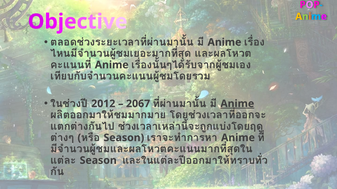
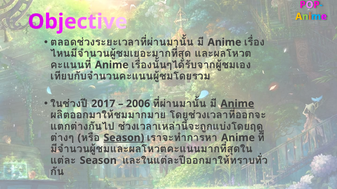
2012: 2012 -> 2017
2067: 2067 -> 2006
Season at (124, 138) underline: none -> present
